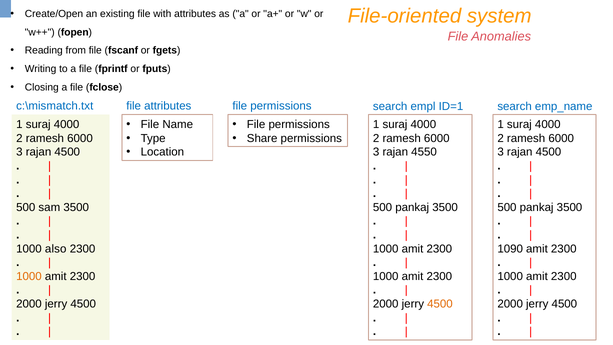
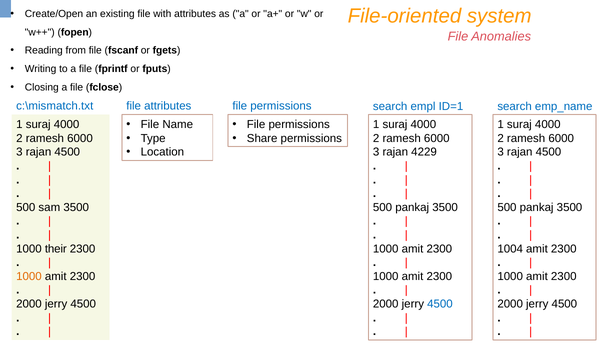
4550: 4550 -> 4229
also: also -> their
1090: 1090 -> 1004
4500 at (440, 304) colour: orange -> blue
